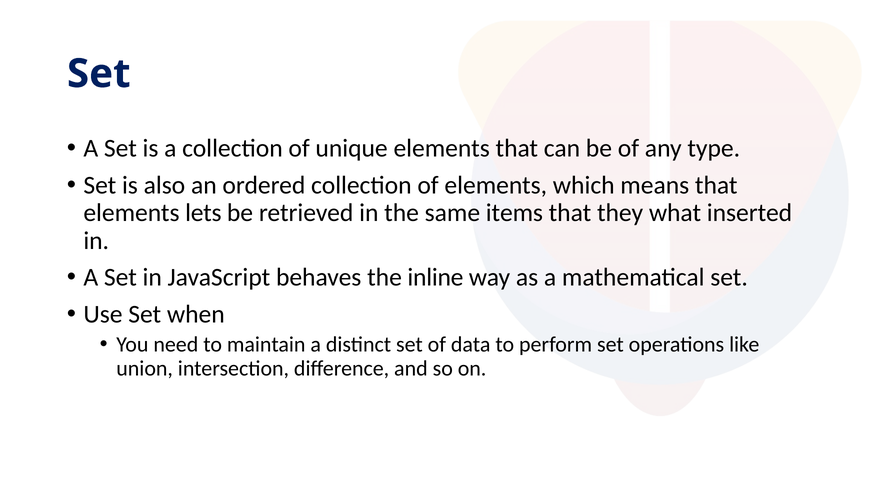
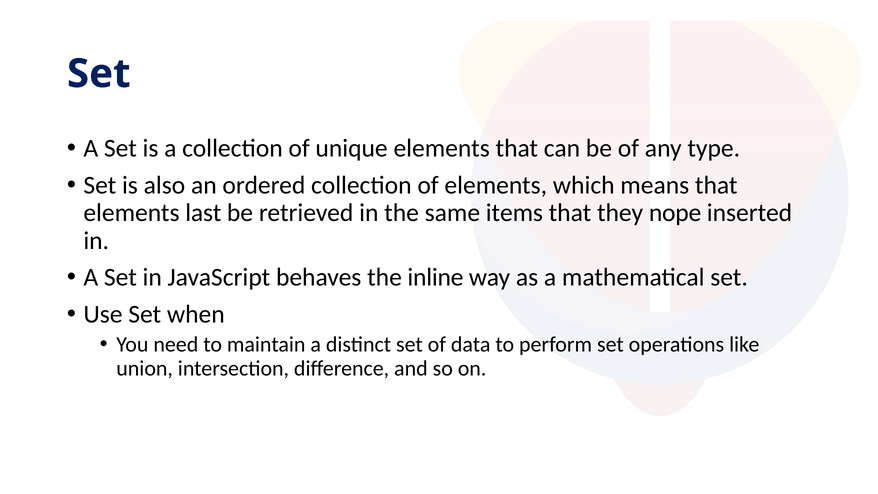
lets: lets -> last
what: what -> nope
